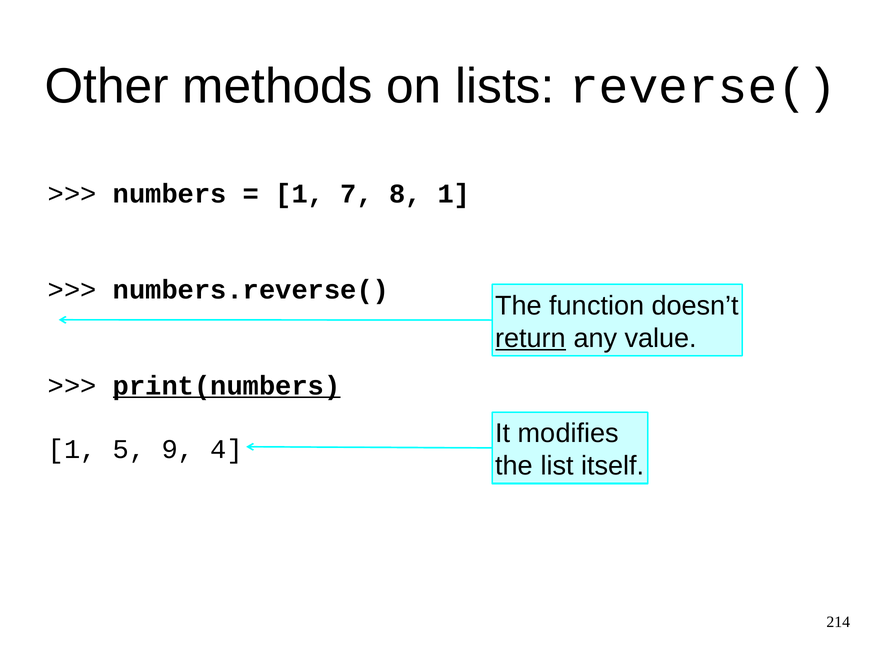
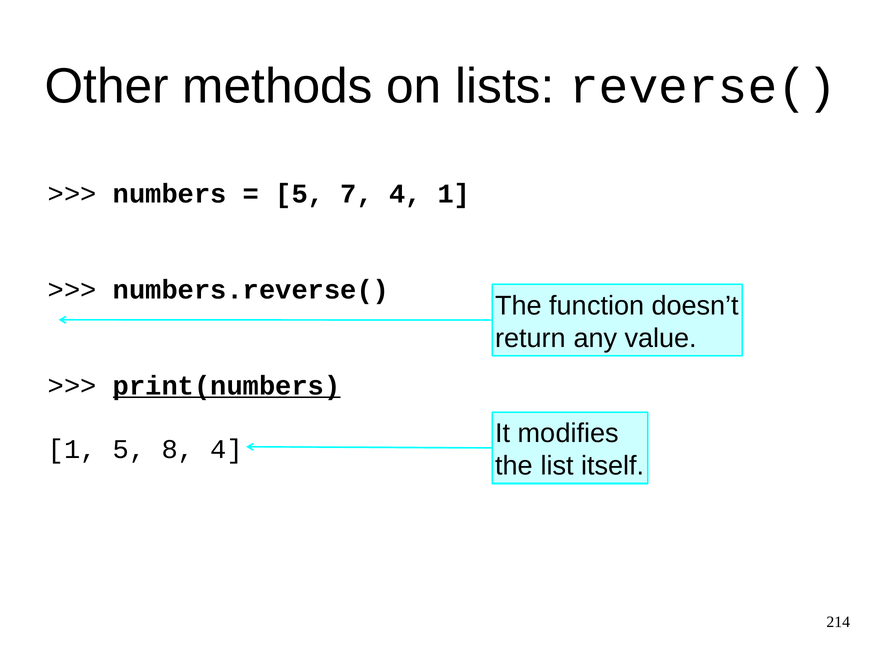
1 at (300, 194): 1 -> 5
7 8: 8 -> 4
return underline: present -> none
9: 9 -> 8
